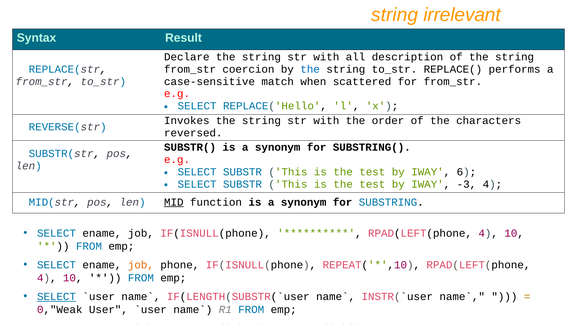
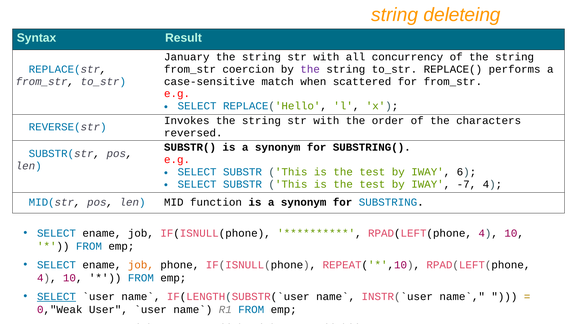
irrelevant: irrelevant -> deleteing
Declare: Declare -> January
description: description -> concurrency
the at (310, 69) colour: blue -> purple
-3: -3 -> -7
MID underline: present -> none
